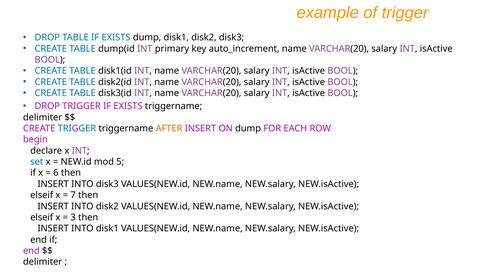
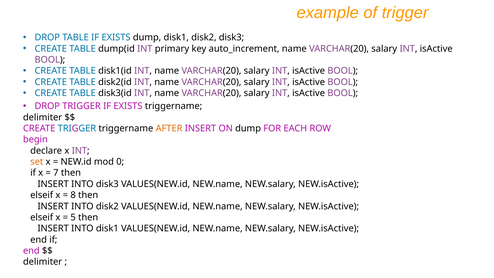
set colour: blue -> orange
5: 5 -> 0
6: 6 -> 7
7: 7 -> 8
3: 3 -> 5
